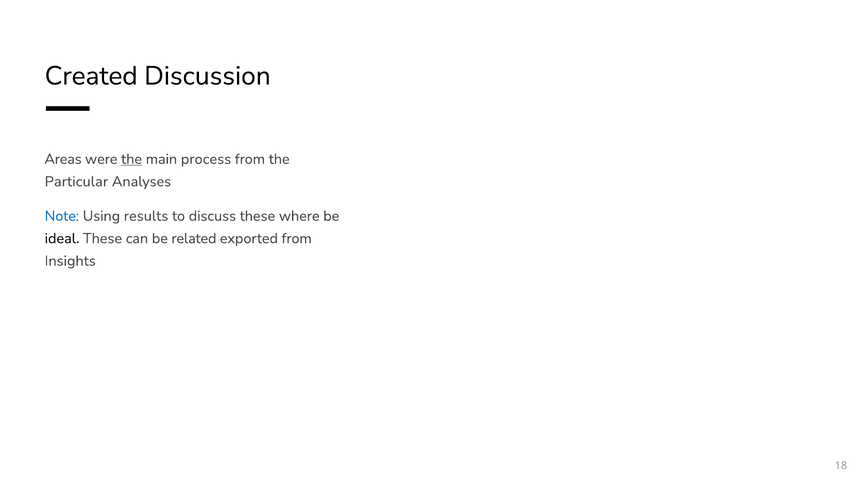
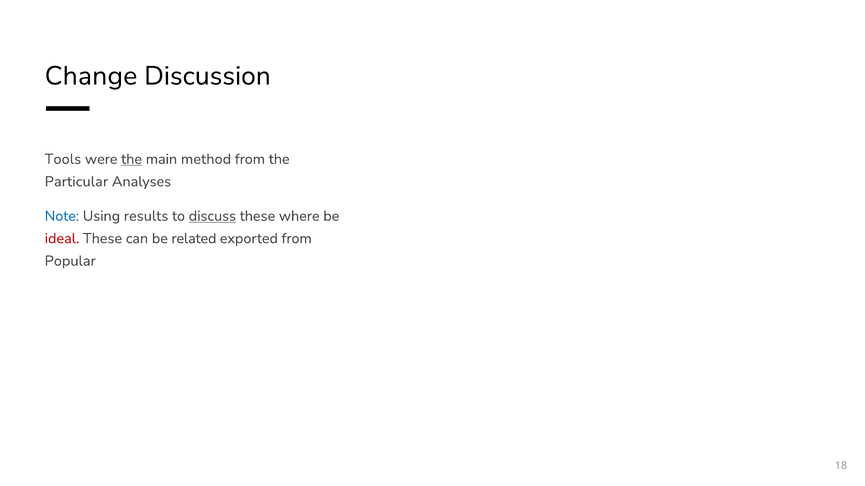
Created: Created -> Change
Areas: Areas -> Tools
process: process -> method
discuss underline: none -> present
ideal colour: black -> red
Insights: Insights -> Popular
